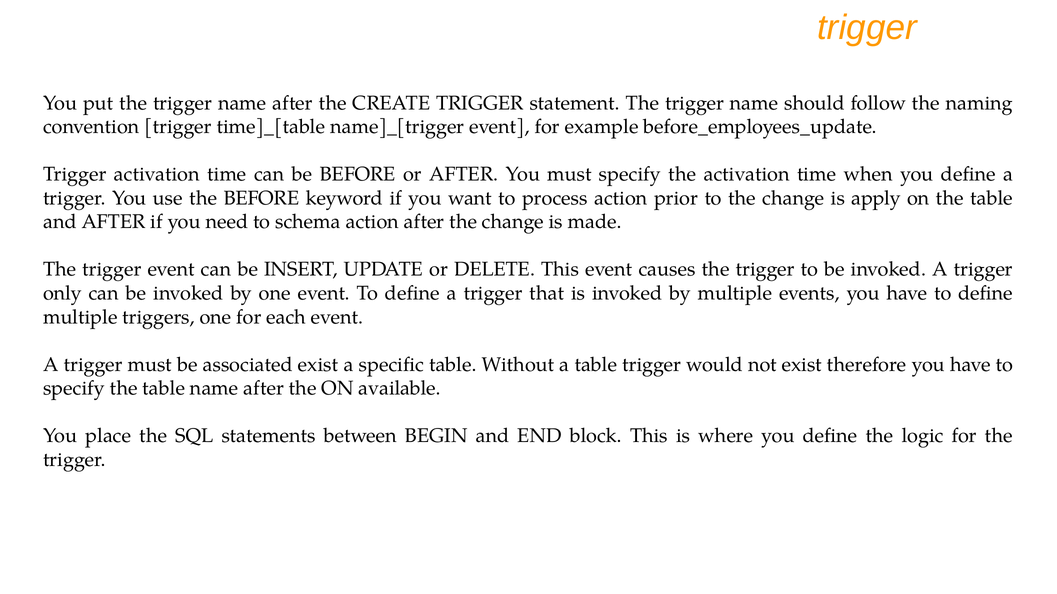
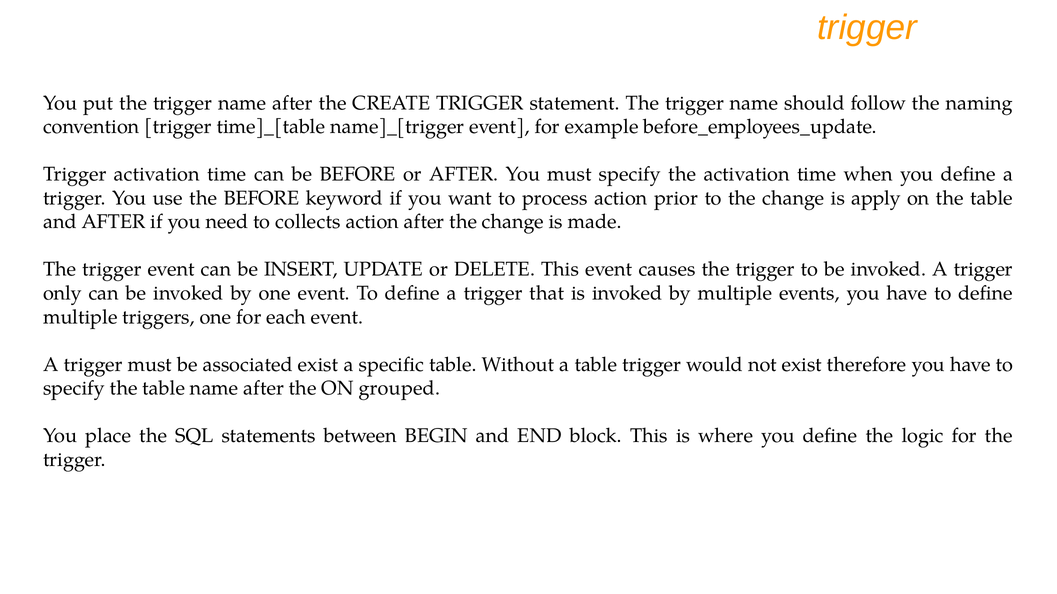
schema: schema -> collects
available: available -> grouped
